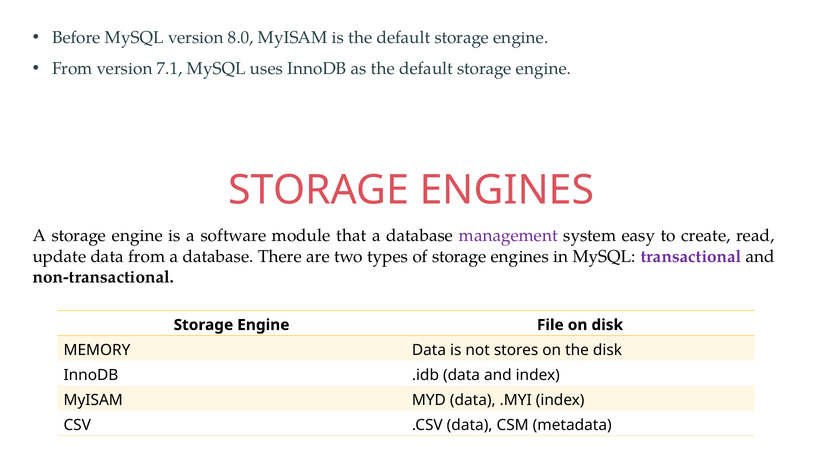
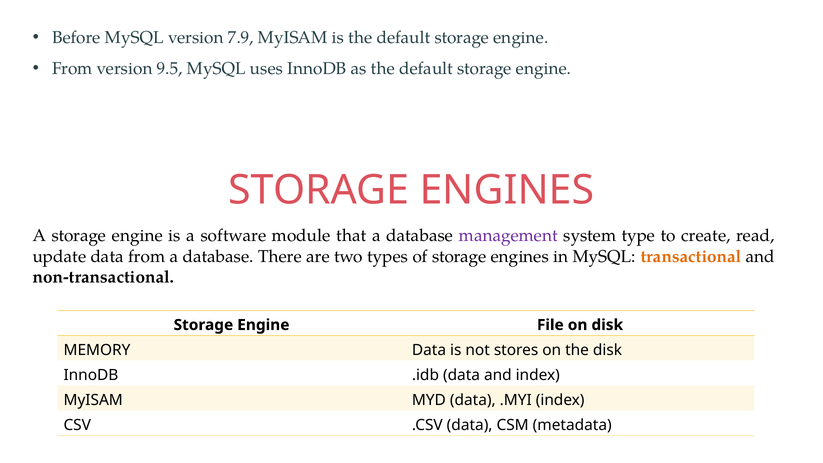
8.0: 8.0 -> 7.9
7.1: 7.1 -> 9.5
easy: easy -> type
transactional colour: purple -> orange
